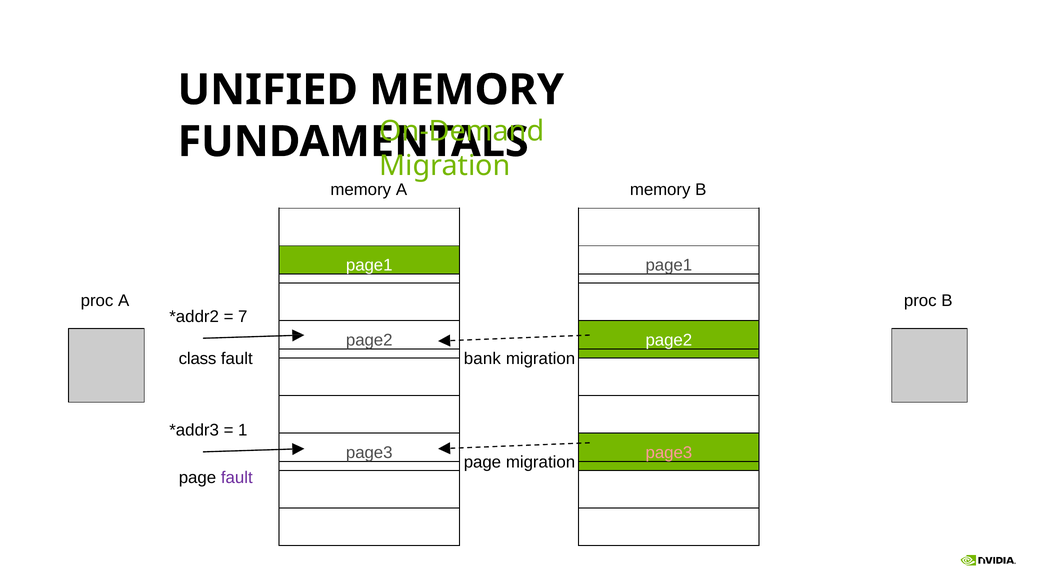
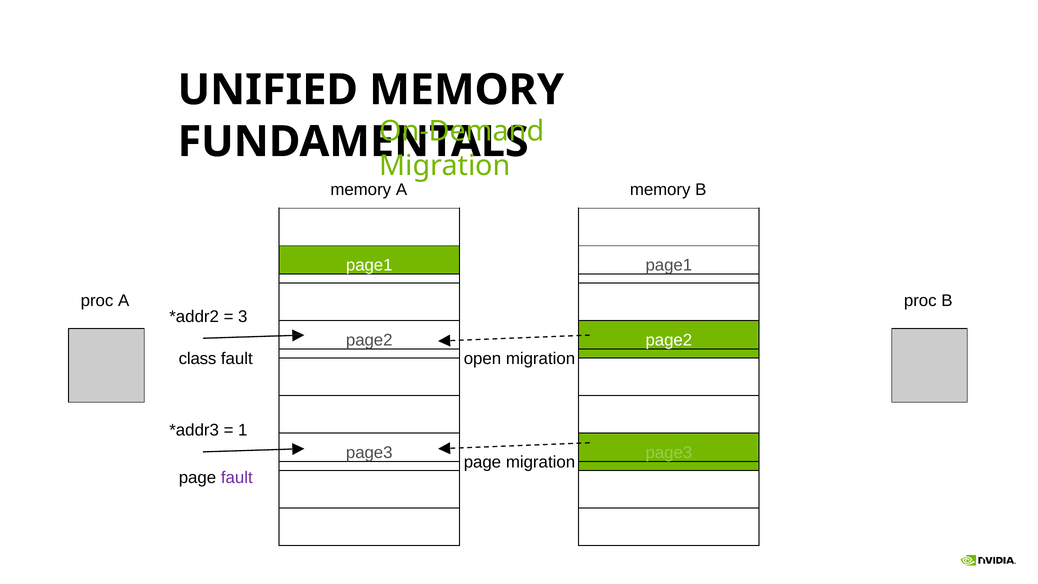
7: 7 -> 3
bank: bank -> open
page3 at (669, 453) colour: pink -> light green
